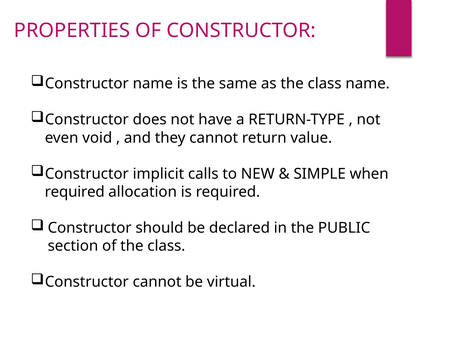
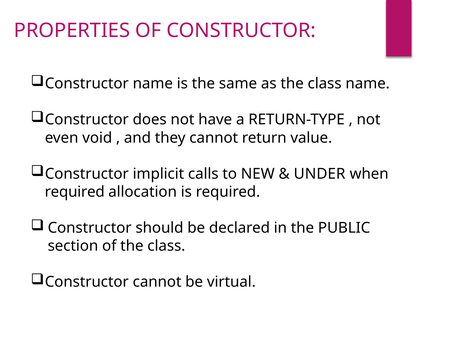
SIMPLE: SIMPLE -> UNDER
